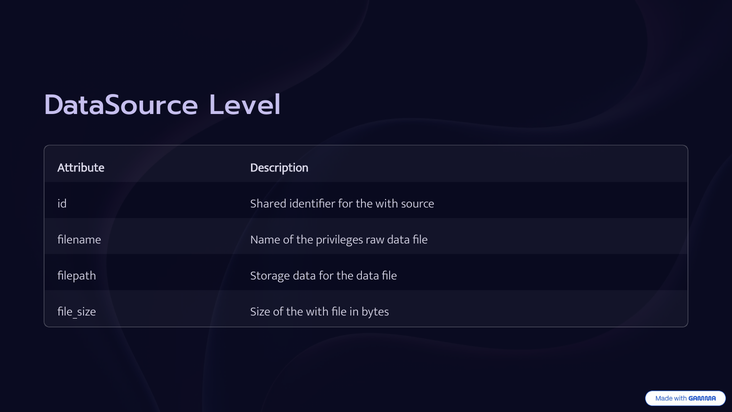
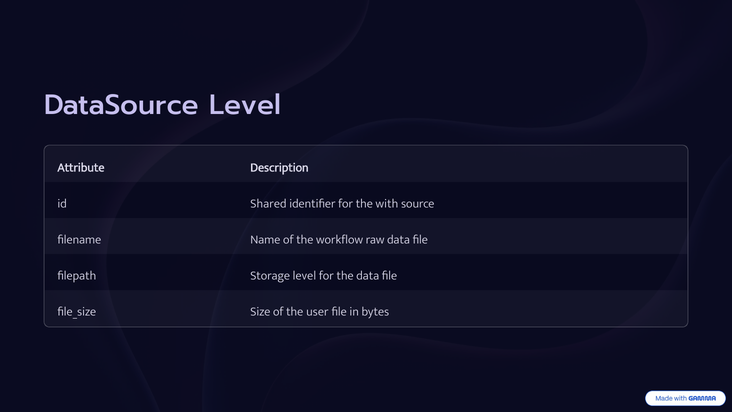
privileges: privileges -> workflow
Storage data: data -> level
of the with: with -> user
